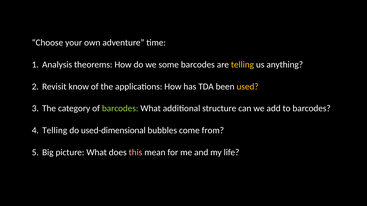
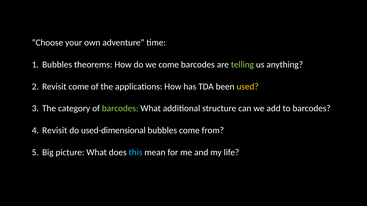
Analysis at (57, 65): Analysis -> Bubbles
we some: some -> come
telling at (242, 65) colour: yellow -> light green
Revisit know: know -> come
Telling at (55, 131): Telling -> Revisit
this colour: pink -> light blue
